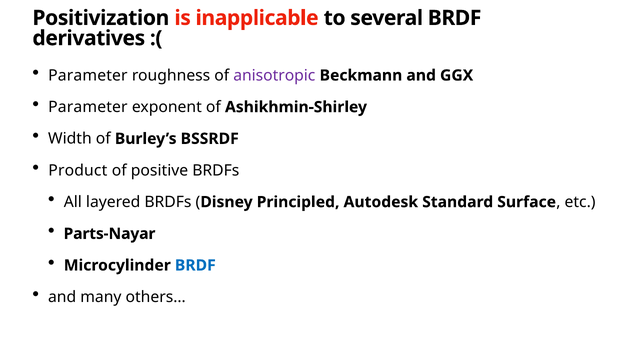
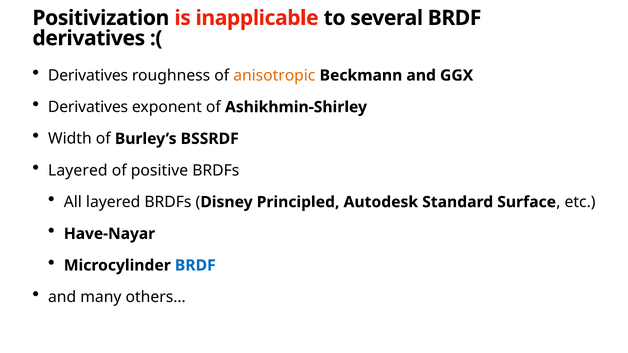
Parameter at (88, 75): Parameter -> Derivatives
anisotropic colour: purple -> orange
Parameter at (88, 107): Parameter -> Derivatives
Product at (78, 171): Product -> Layered
Parts-Nayar: Parts-Nayar -> Have-Nayar
